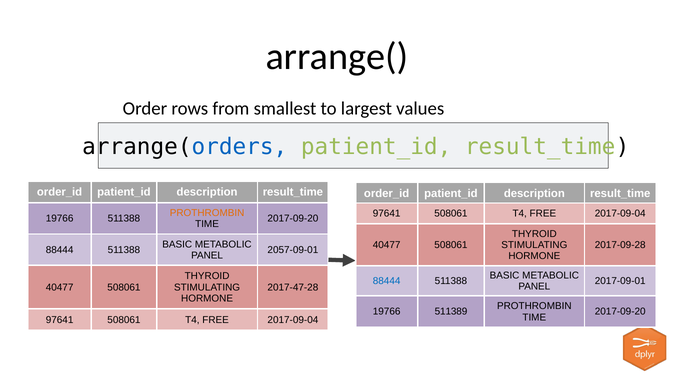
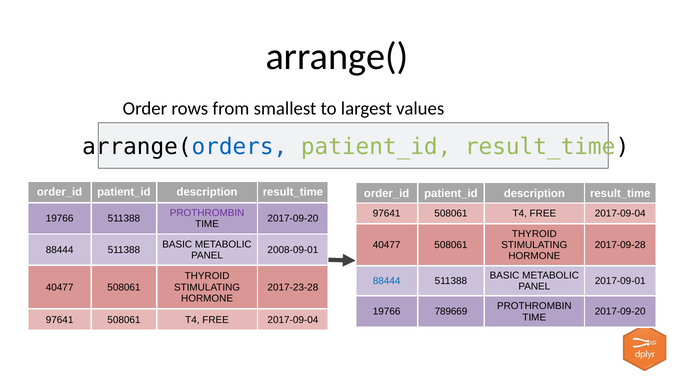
PROTHROMBIN at (207, 213) colour: orange -> purple
2057-09-01: 2057-09-01 -> 2008-09-01
2017-47-28: 2017-47-28 -> 2017-23-28
511389: 511389 -> 789669
